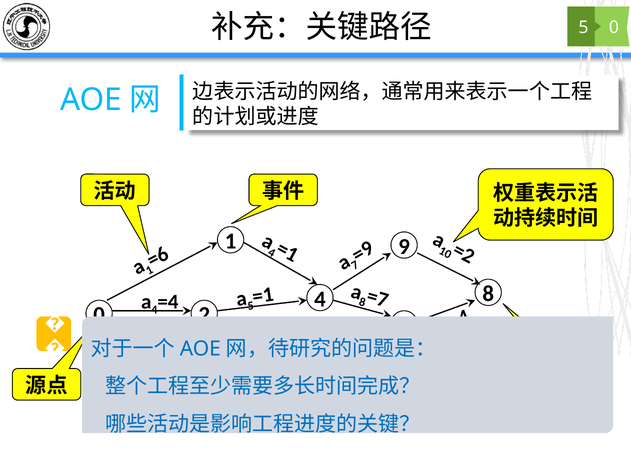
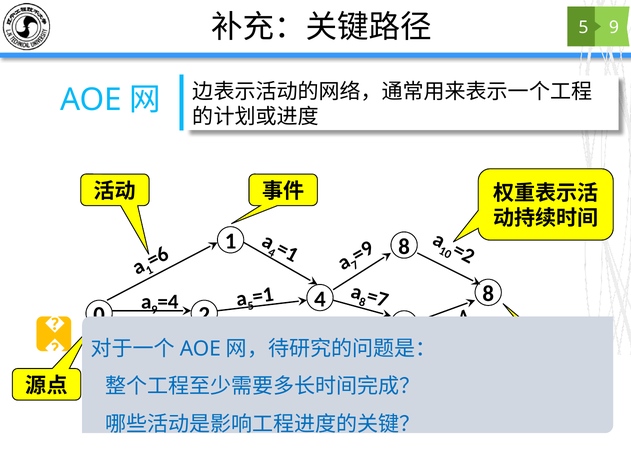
0 at (614, 28): 0 -> 9
1 9: 9 -> 8
4 at (154, 310): 4 -> 9
